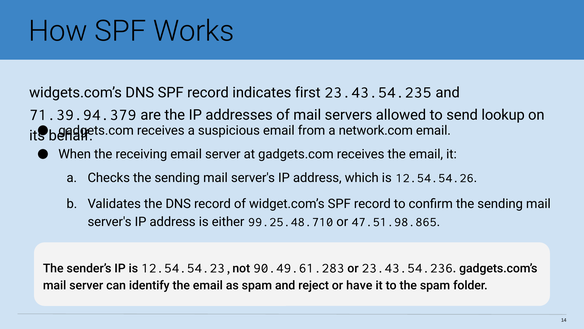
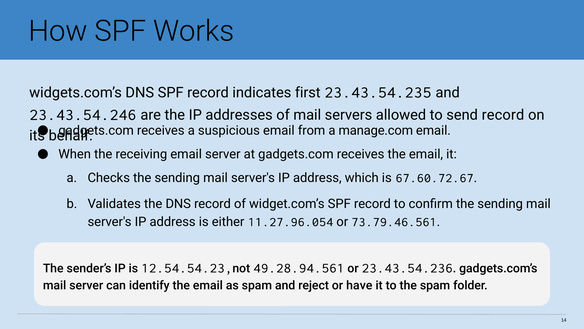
71.39.94.379: 71.39.94.379 -> 23.43.54.246
send lookup: lookup -> record
network.com: network.com -> manage.com
12.54.54.26: 12.54.54.26 -> 67.60.72.67
99.25.48.710: 99.25.48.710 -> 11.27.96.054
47.51.98.865: 47.51.98.865 -> 73.79.46.561
90.49.61.283: 90.49.61.283 -> 49.28.94.561
